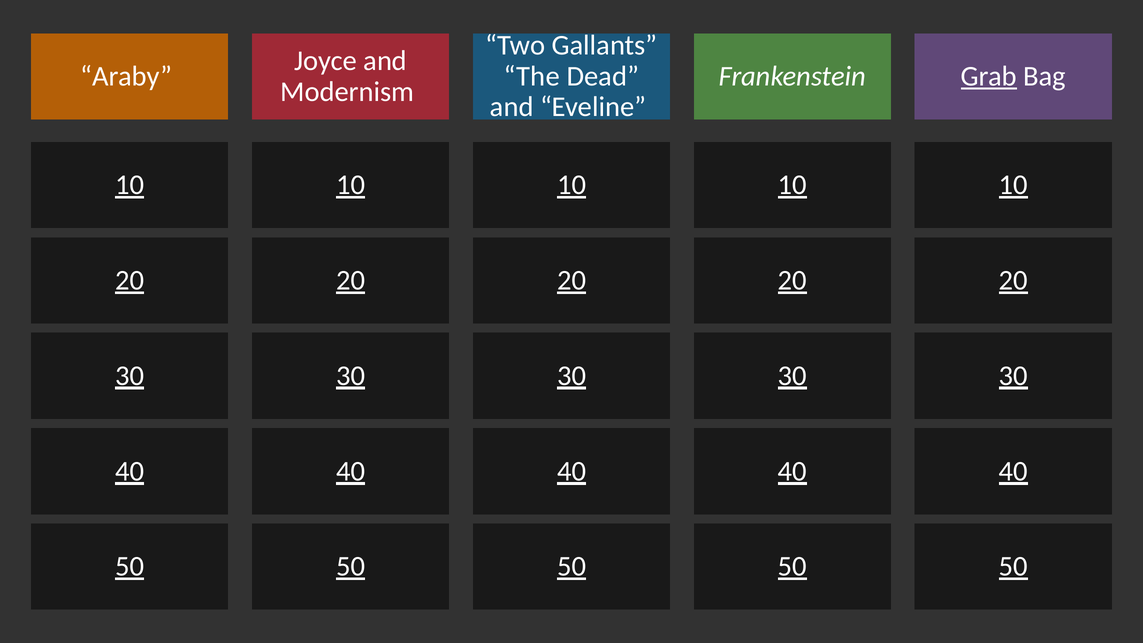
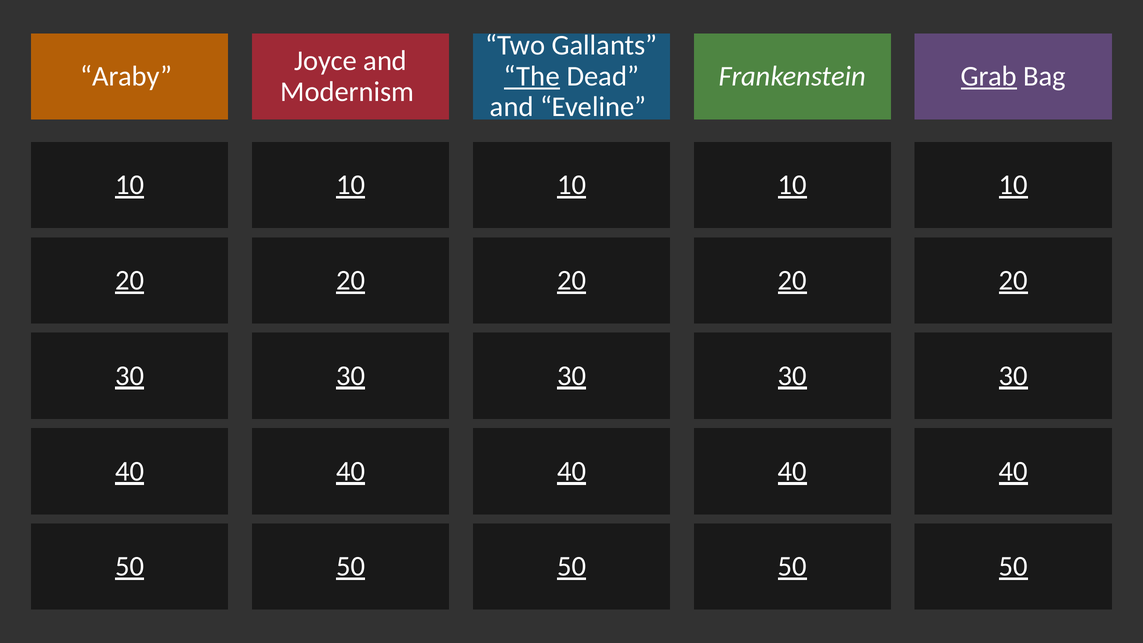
The underline: none -> present
